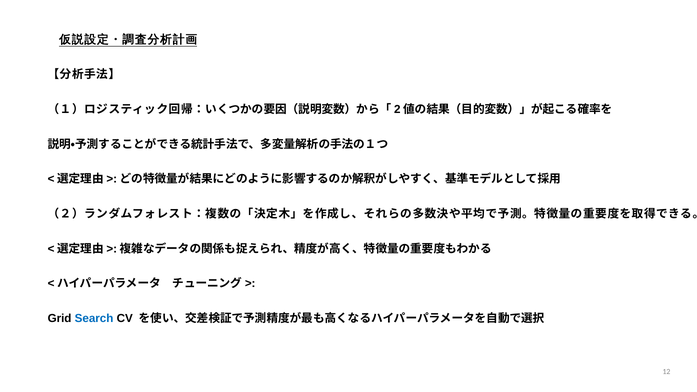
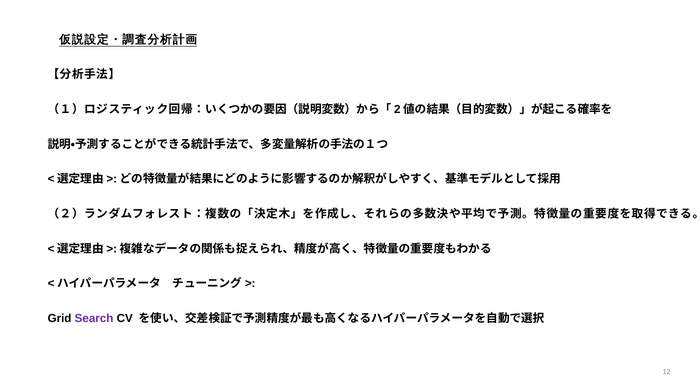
Search colour: blue -> purple
